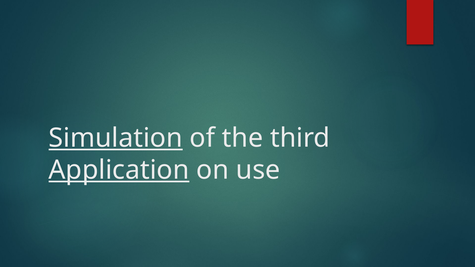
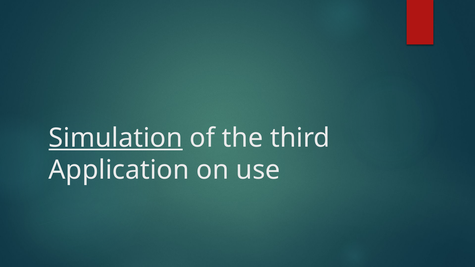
Application underline: present -> none
